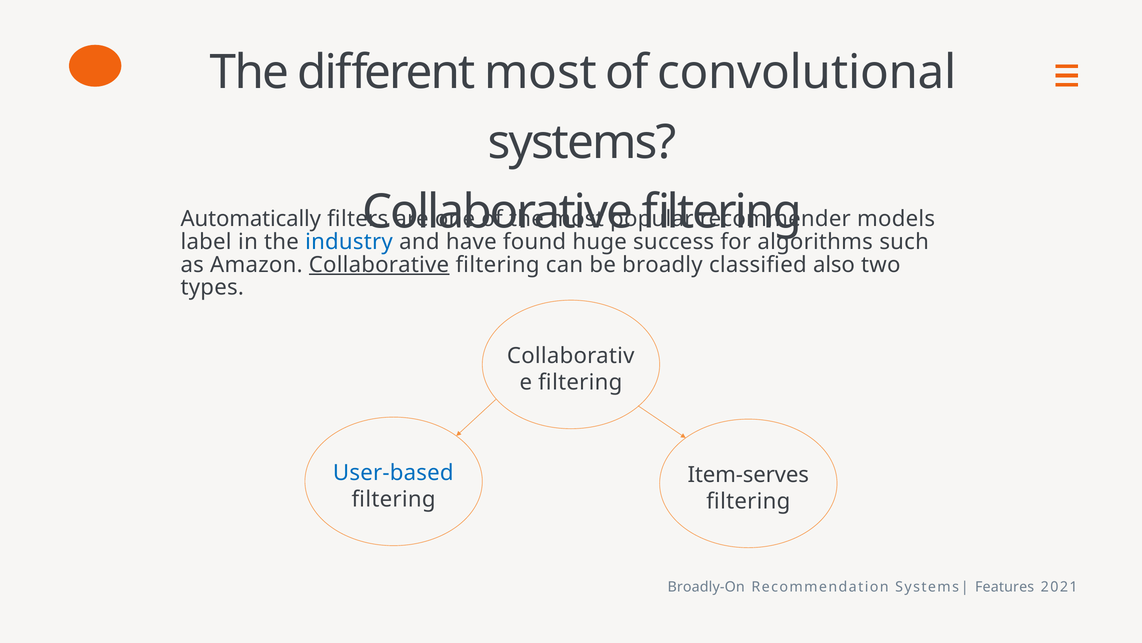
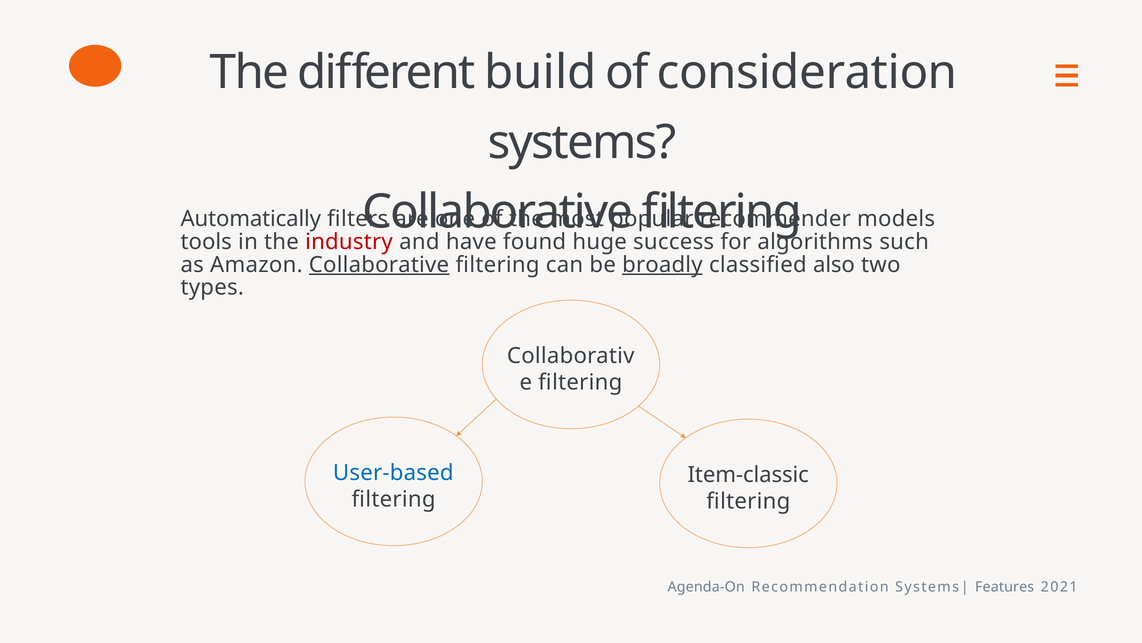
different most: most -> build
convolutional: convolutional -> consideration
label: label -> tools
industry colour: blue -> red
broadly underline: none -> present
Item-serves: Item-serves -> Item-classic
Broadly-On: Broadly-On -> Agenda-On
